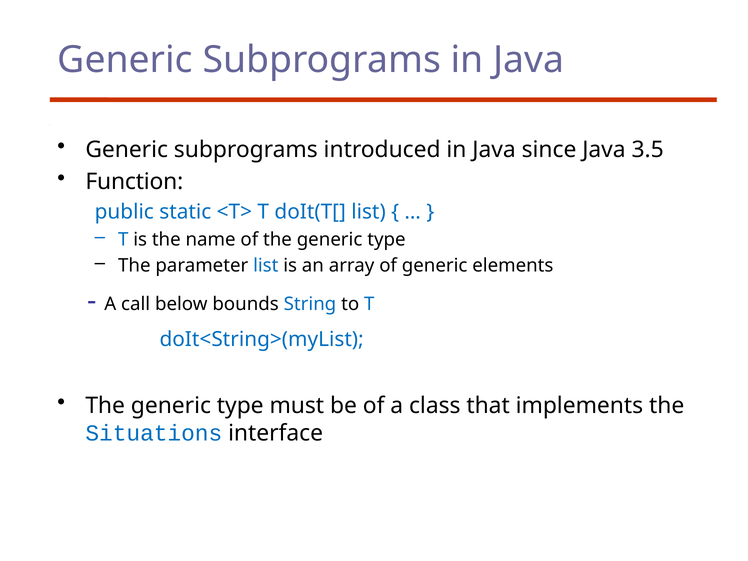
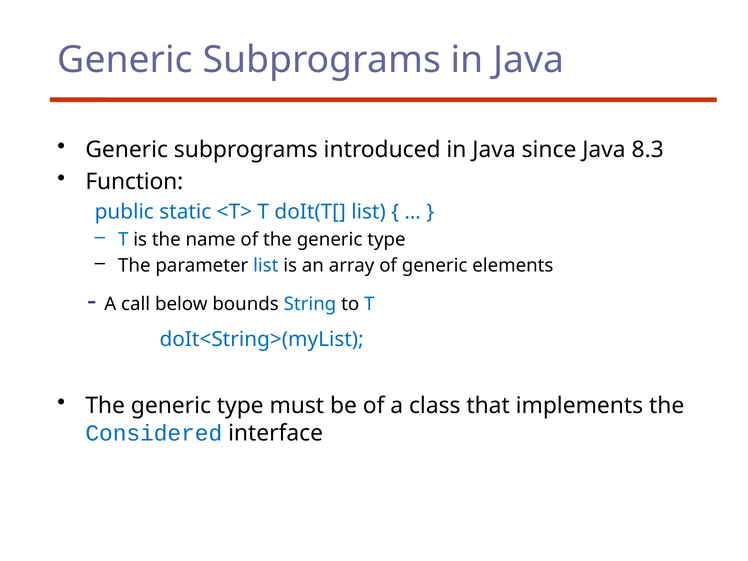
3.5: 3.5 -> 8.3
Situations: Situations -> Considered
